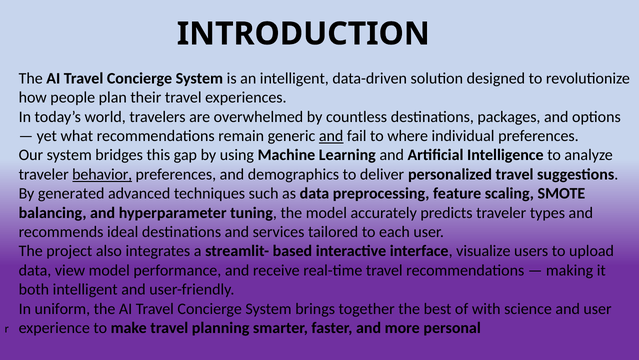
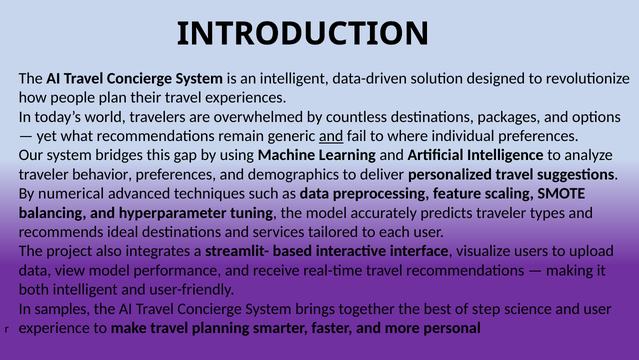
behavior underline: present -> none
generated: generated -> numerical
uniform: uniform -> samples
with: with -> step
